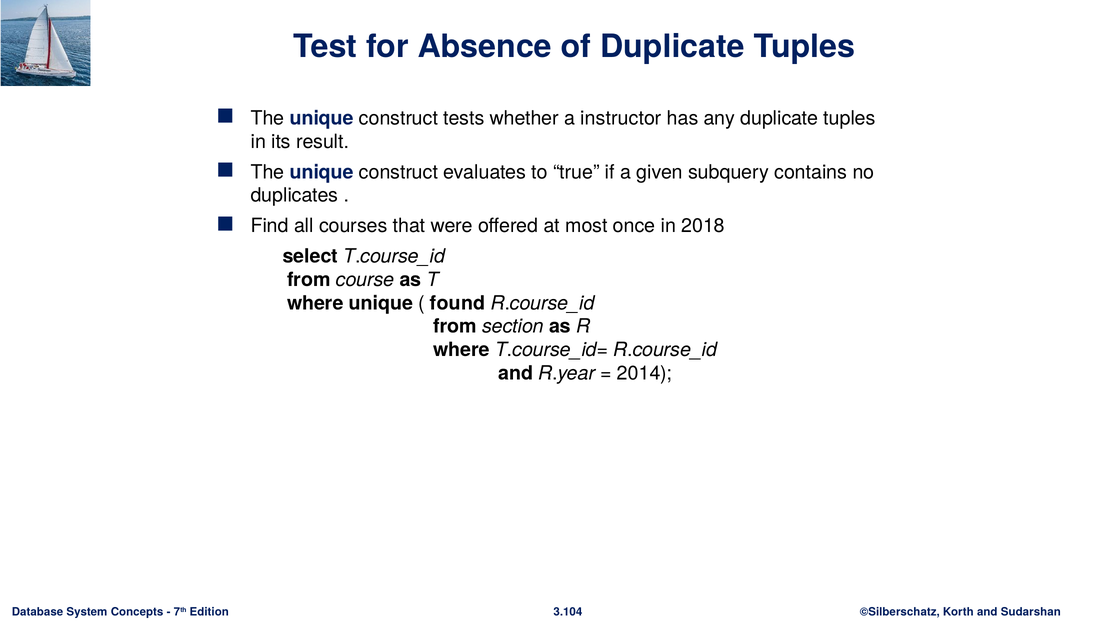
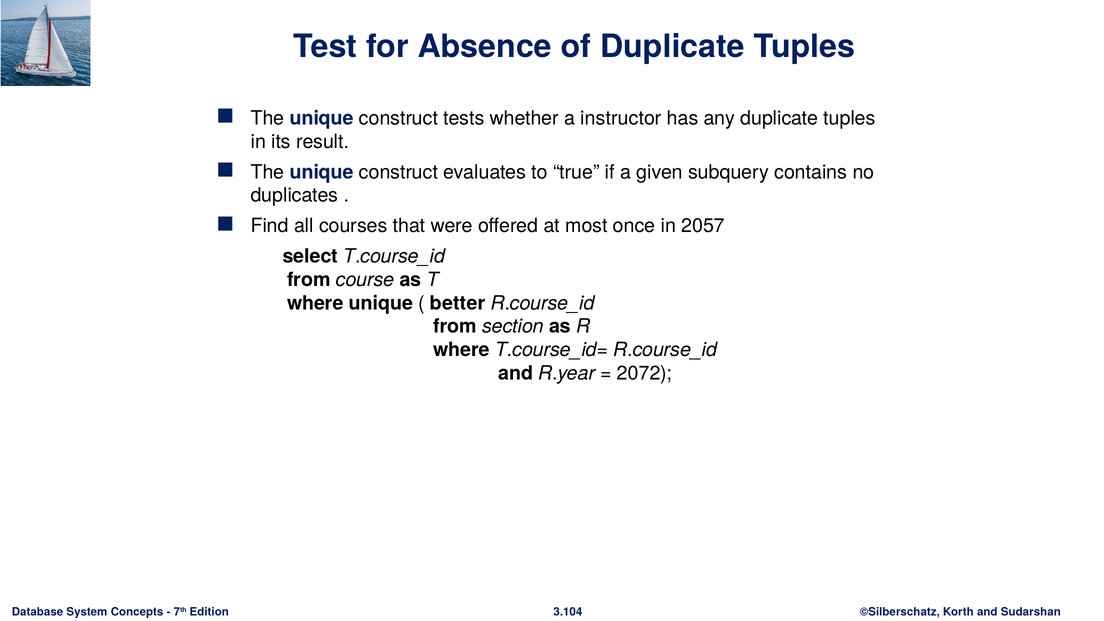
2018: 2018 -> 2057
found: found -> better
2014: 2014 -> 2072
